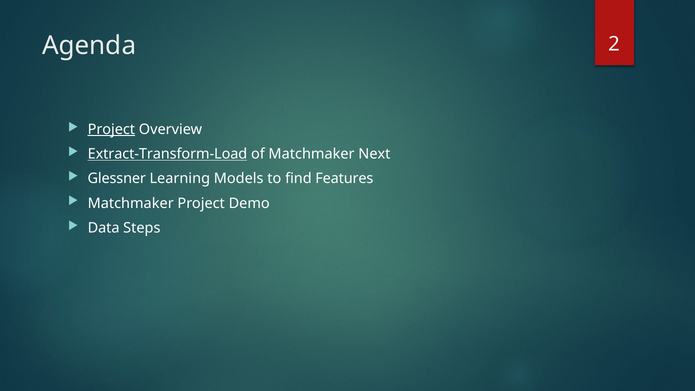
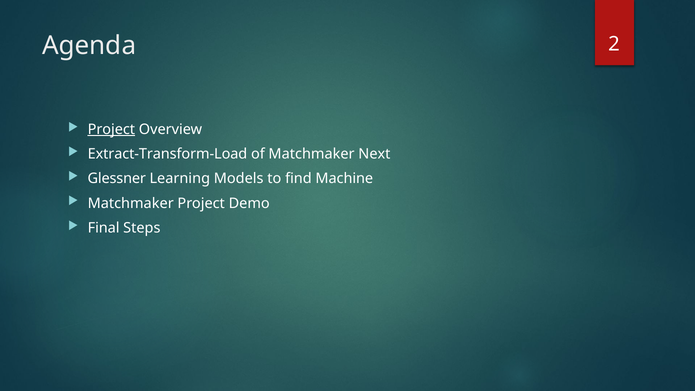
Extract-Transform-Load underline: present -> none
Features: Features -> Machine
Data: Data -> Final
